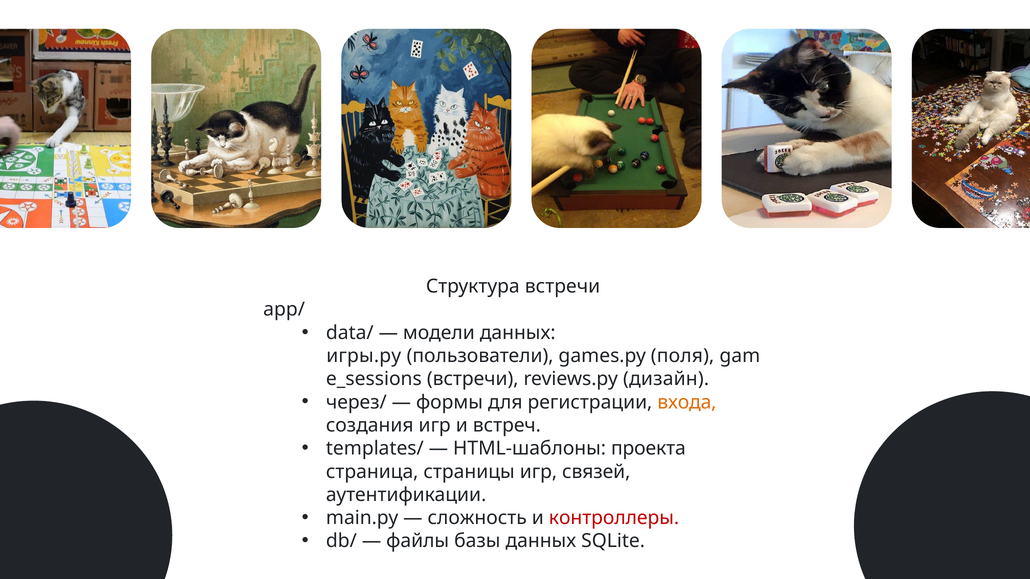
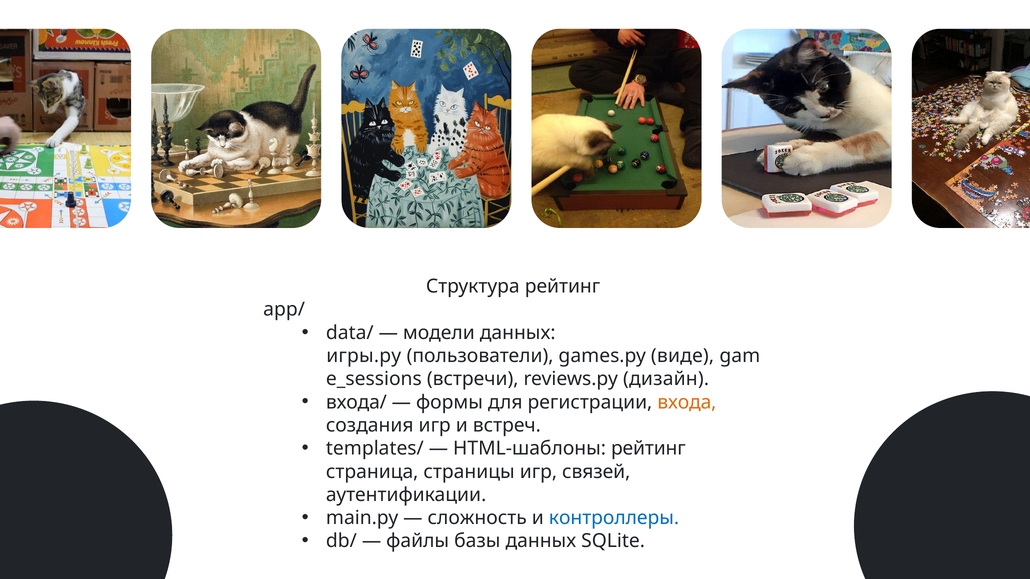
Структура встречи: встречи -> рейтинг
поля: поля -> виде
через/: через/ -> входа/
HTML-шаблоны проекта: проекта -> рейтинг
контроллеры colour: red -> blue
